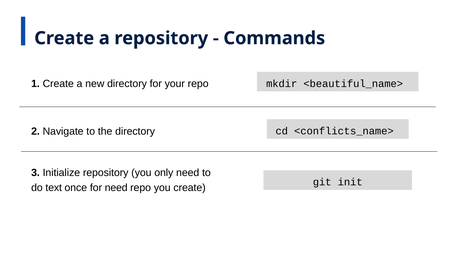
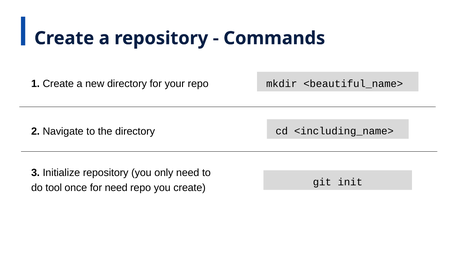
<conflicts_name>: <conflicts_name> -> <including_name>
text: text -> tool
